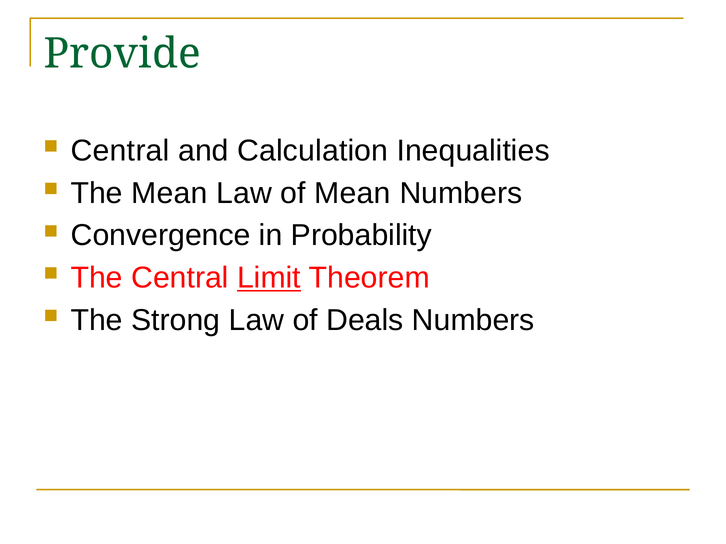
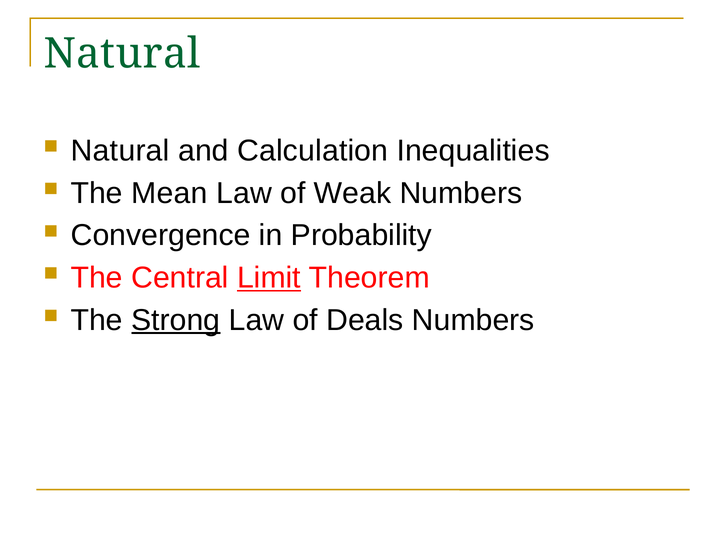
Provide at (122, 54): Provide -> Natural
Central at (120, 151): Central -> Natural
of Mean: Mean -> Weak
Strong underline: none -> present
